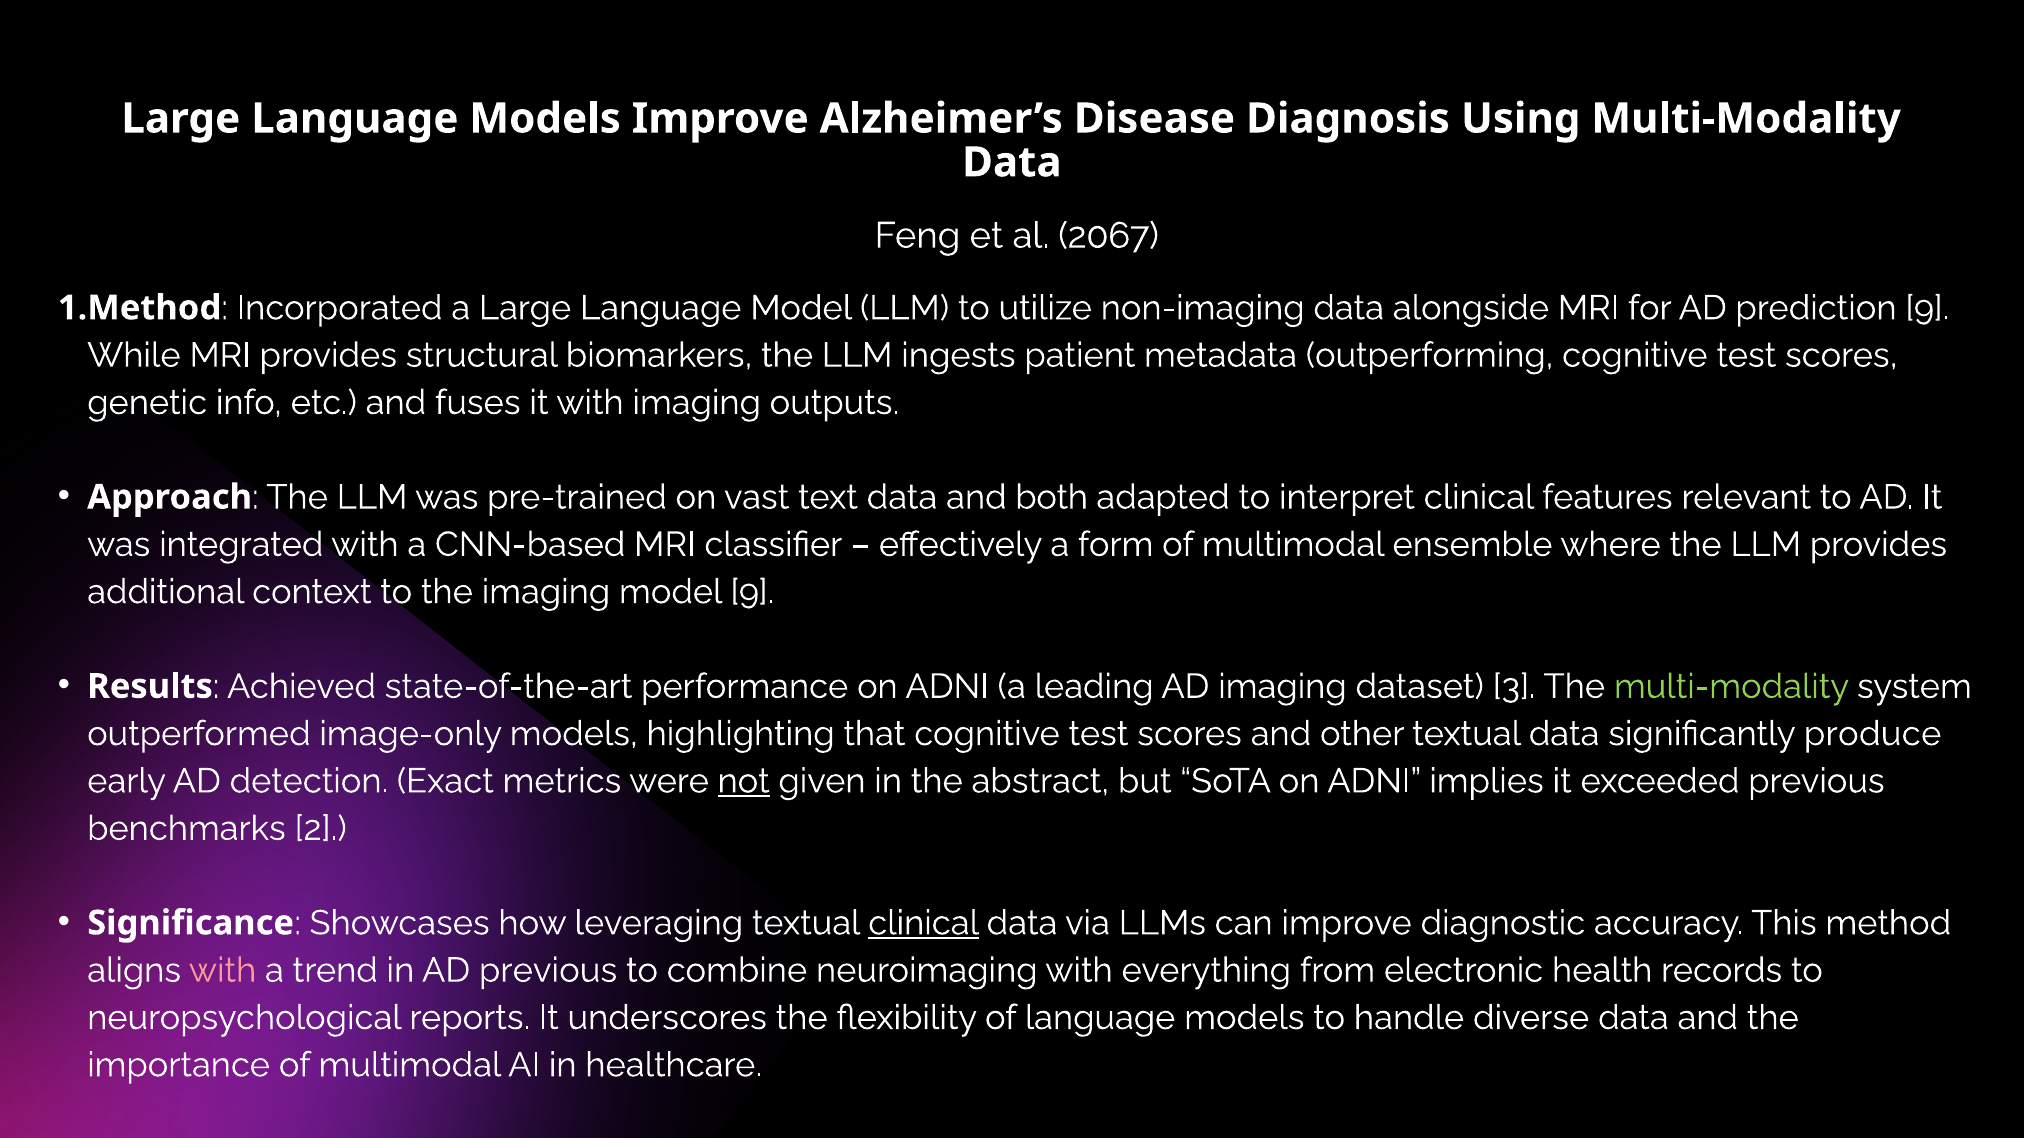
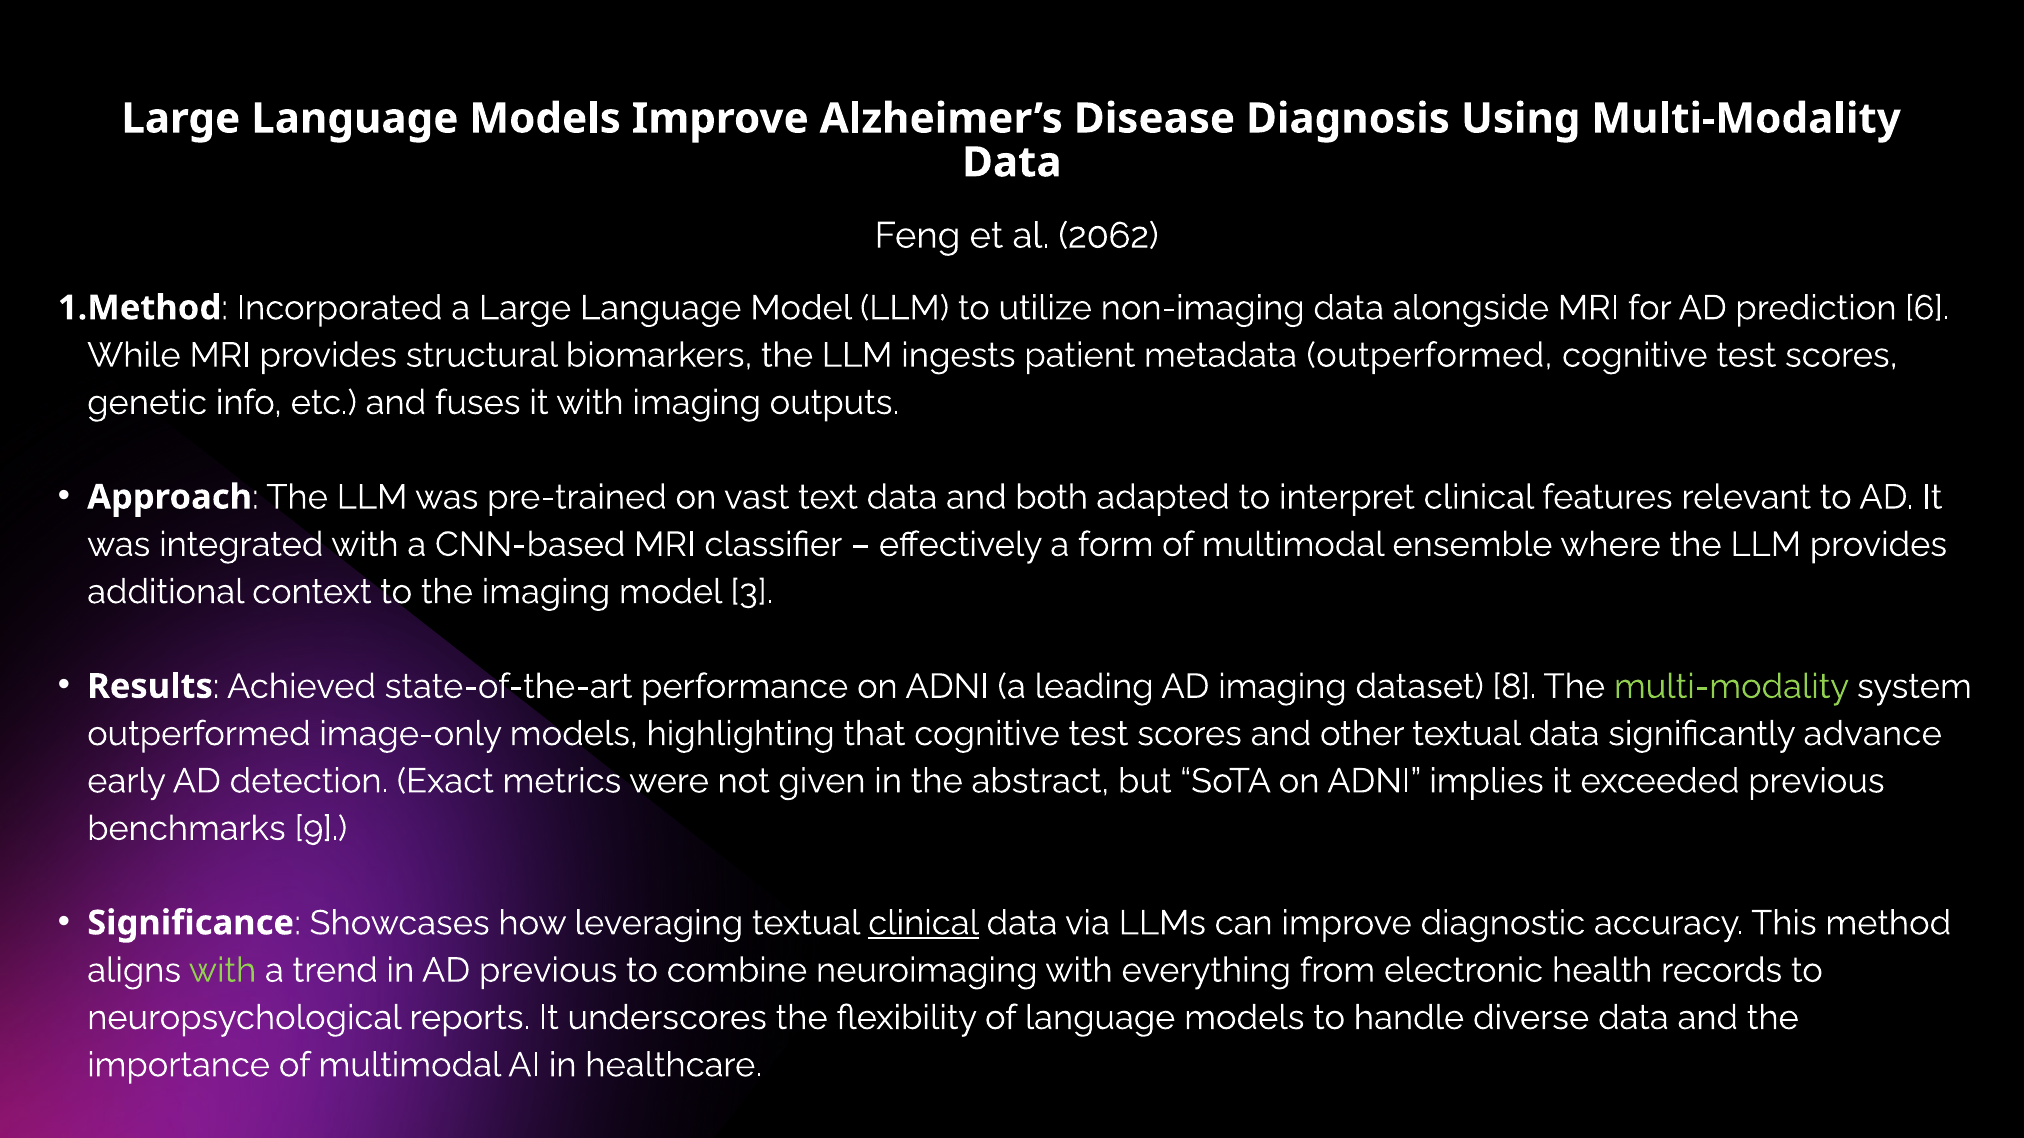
2067: 2067 -> 2062
prediction 9: 9 -> 6
metadata outperforming: outperforming -> outperformed
model 9: 9 -> 3
3: 3 -> 8
produce: produce -> advance
not underline: present -> none
2: 2 -> 9
with at (222, 971) colour: pink -> light green
